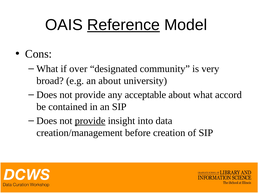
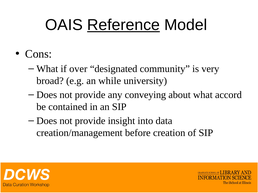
an about: about -> while
acceptable: acceptable -> conveying
provide at (90, 121) underline: present -> none
